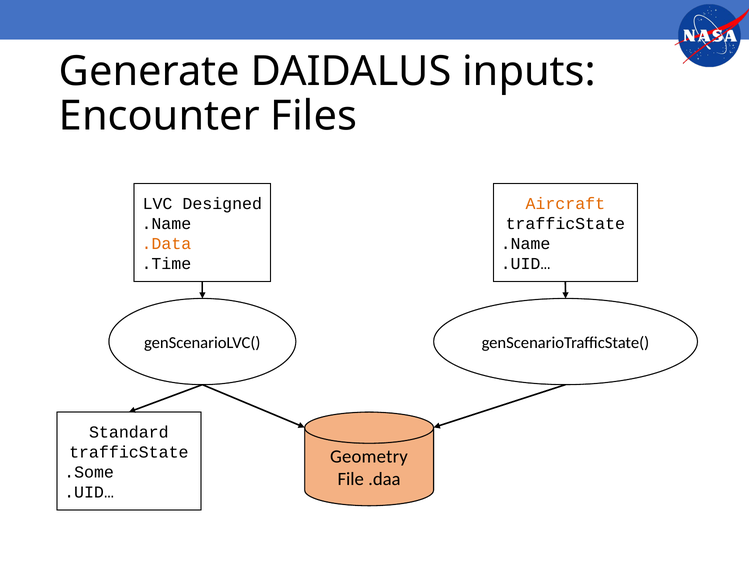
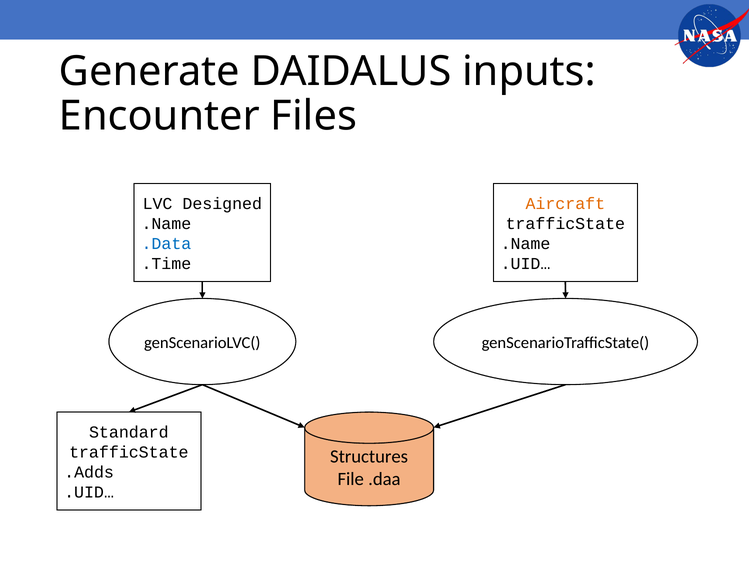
.Data colour: orange -> blue
Geometry: Geometry -> Structures
.Some: .Some -> .Adds
